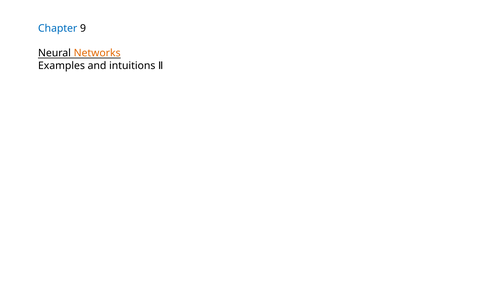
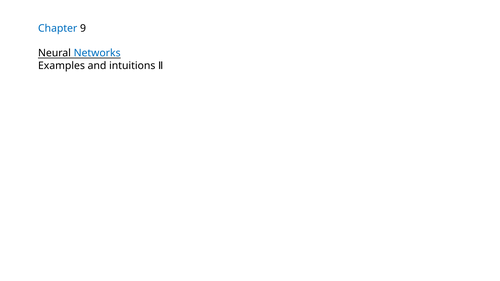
Networks colour: orange -> blue
